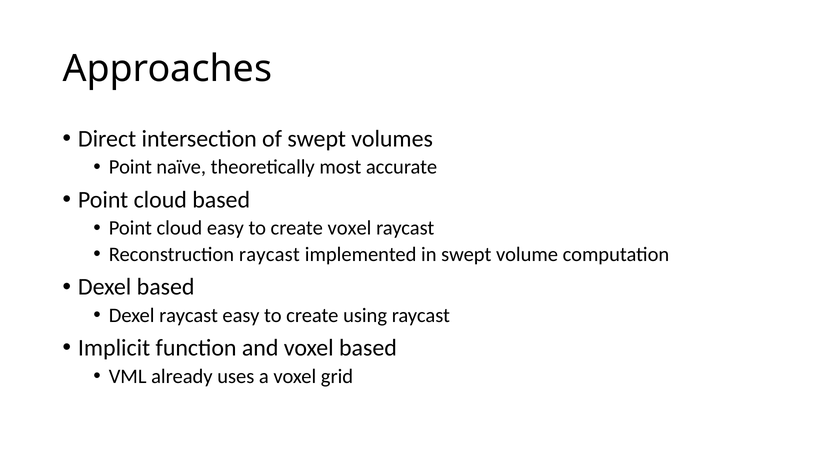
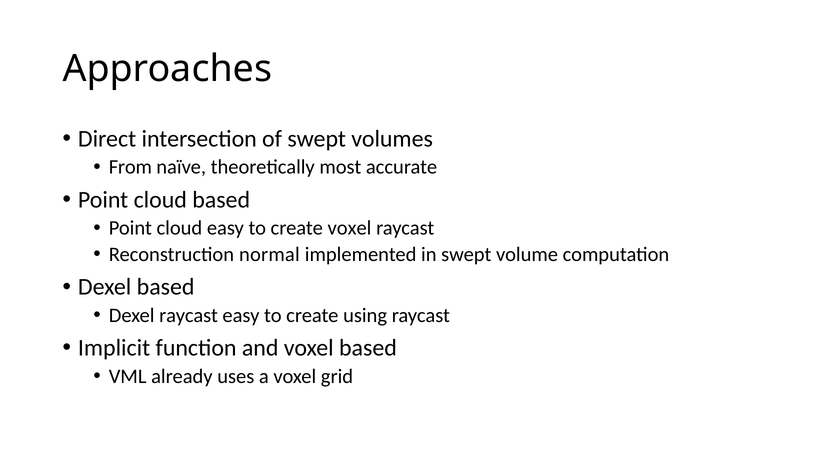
Point at (130, 167): Point -> From
Reconstruction raycast: raycast -> normal
